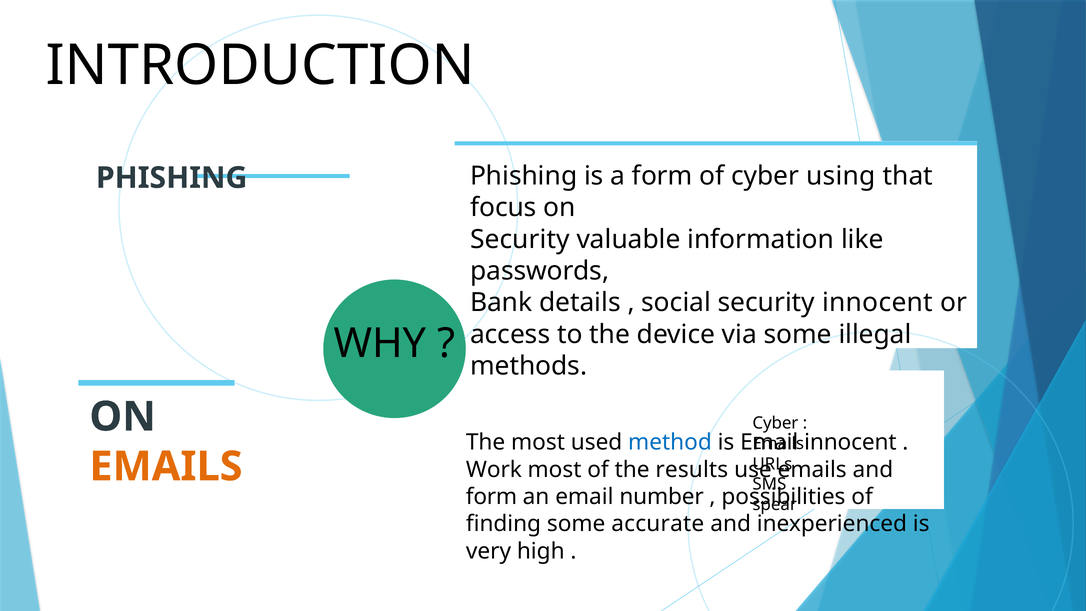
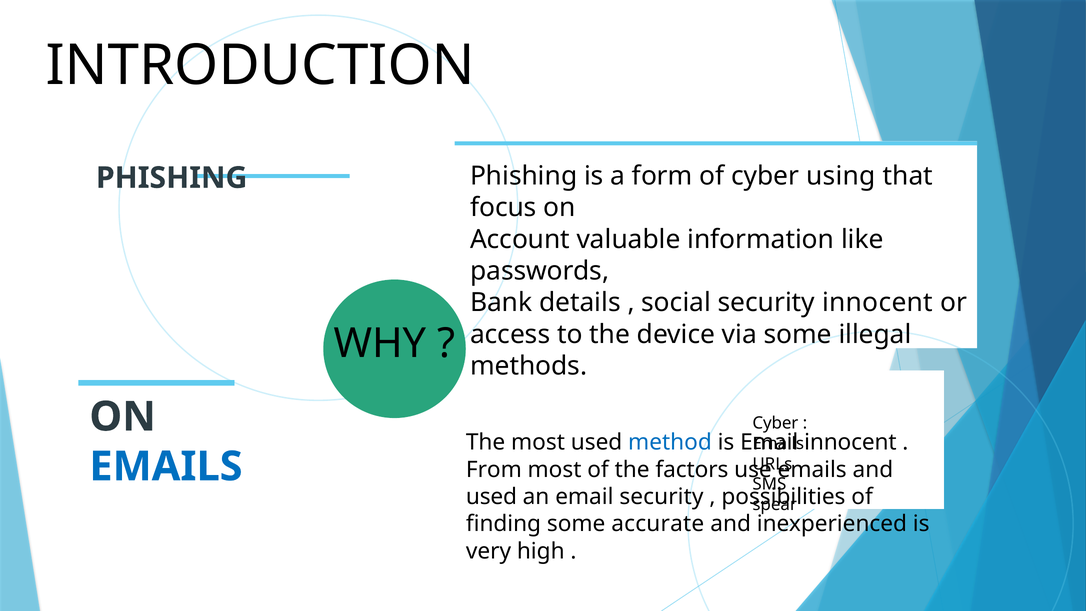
Security at (520, 239): Security -> Account
EMAILS at (166, 466) colour: orange -> blue
Work: Work -> From
results: results -> factors
form at (491, 497): form -> used
email number: number -> security
